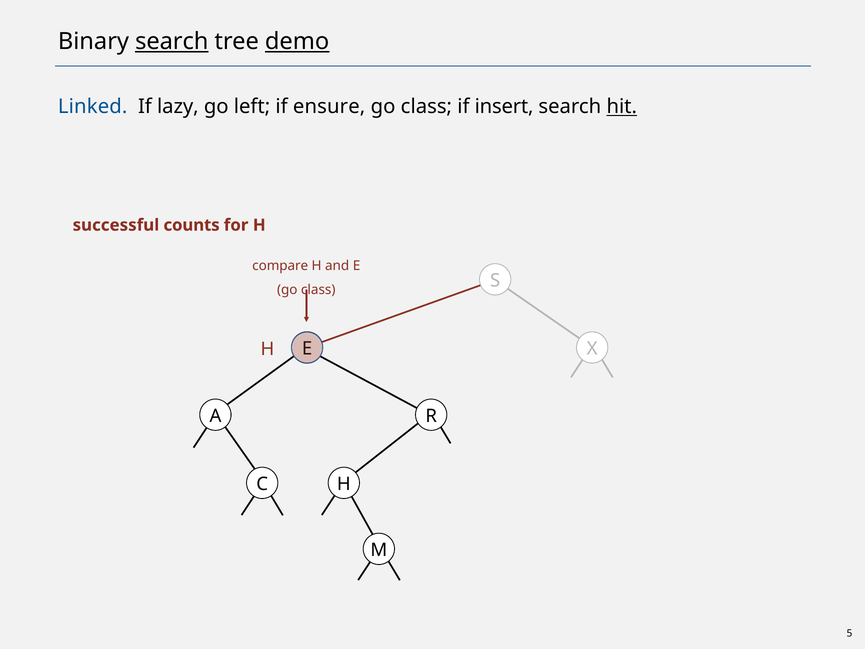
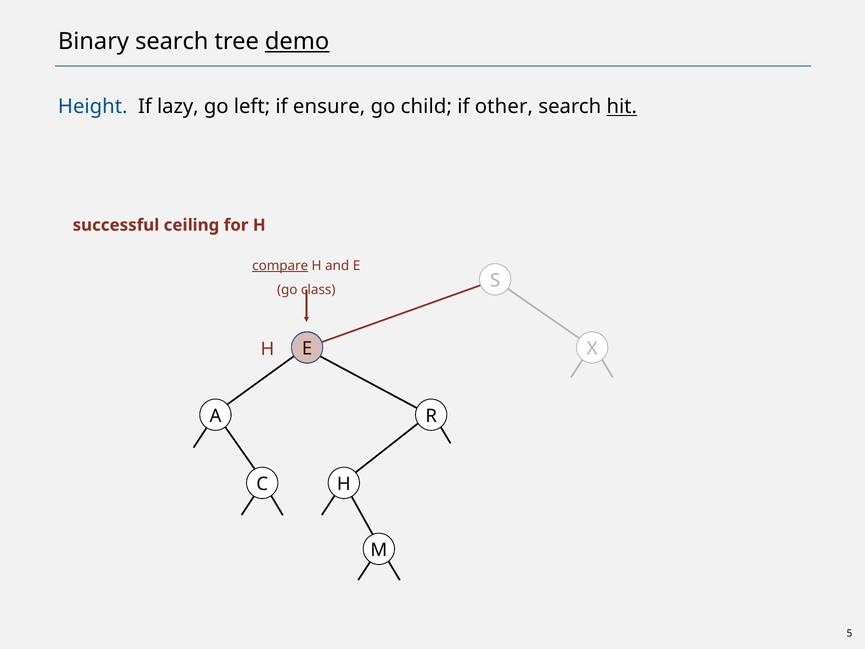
search at (172, 41) underline: present -> none
Linked: Linked -> Height
class at (426, 107): class -> child
insert: insert -> other
counts: counts -> ceiling
compare underline: none -> present
